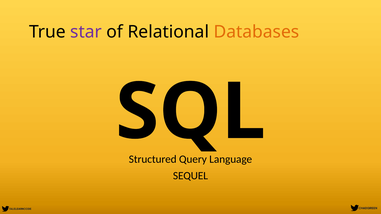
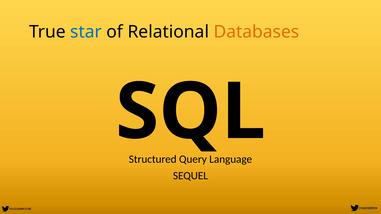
star colour: purple -> blue
